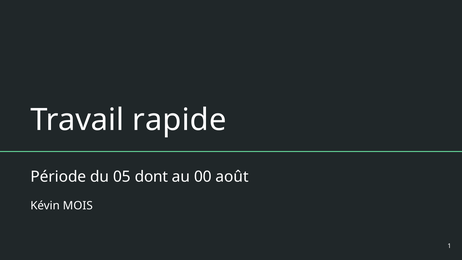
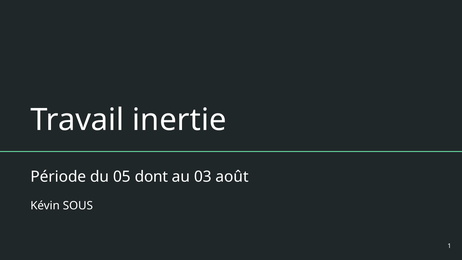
rapide: rapide -> inertie
00: 00 -> 03
MOIS: MOIS -> SOUS
